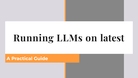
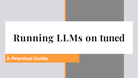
latest: latest -> tuned
